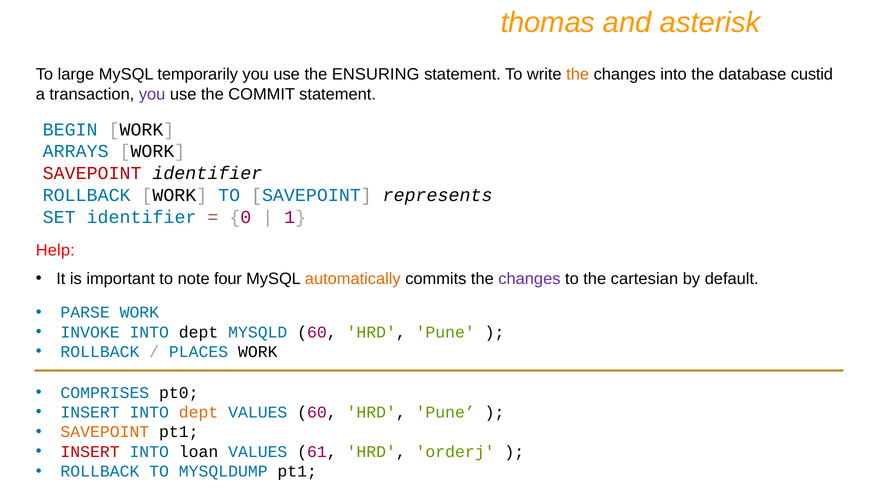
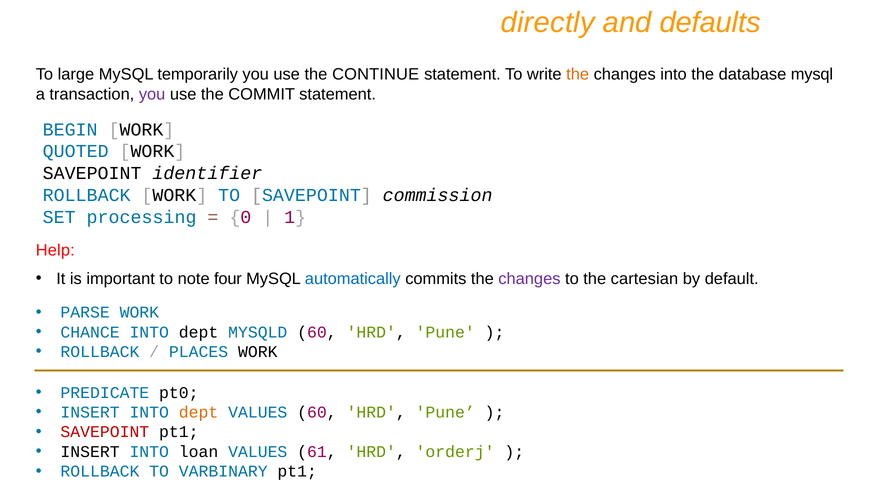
thomas: thomas -> directly
asterisk: asterisk -> defaults
ENSURING: ENSURING -> CONTINUE
database custid: custid -> mysql
ARRAYS: ARRAYS -> QUOTED
SAVEPOINT at (92, 173) colour: red -> black
represents: represents -> commission
SET identifier: identifier -> processing
automatically colour: orange -> blue
INVOKE: INVOKE -> CHANCE
COMPRISES: COMPRISES -> PREDICATE
SAVEPOINT at (105, 432) colour: orange -> red
INSERT at (90, 452) colour: red -> black
MYSQLDUMP: MYSQLDUMP -> VARBINARY
